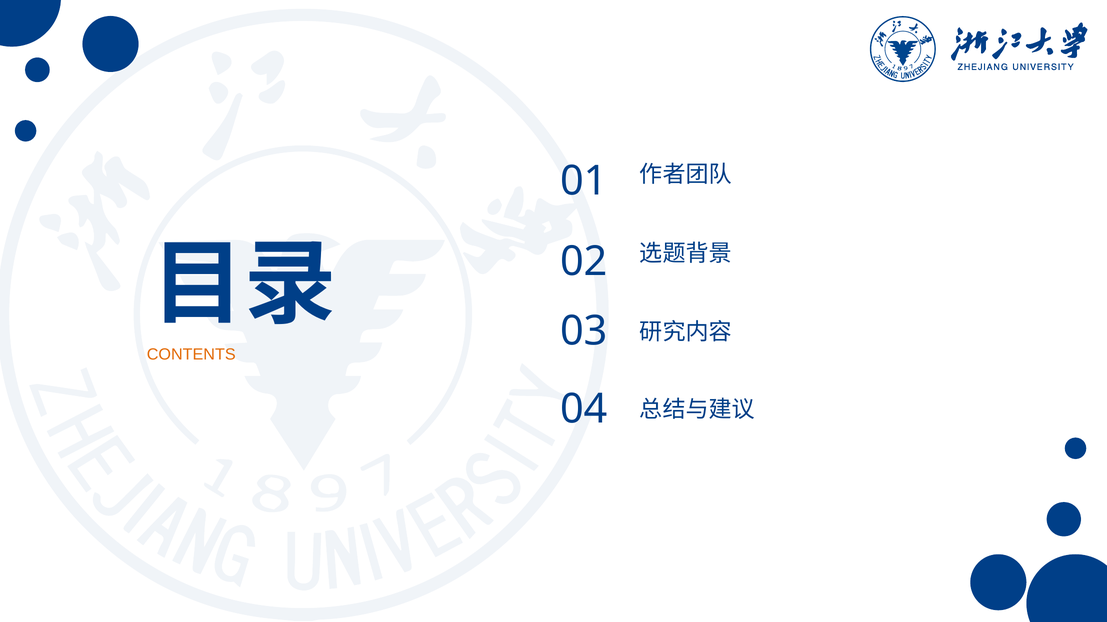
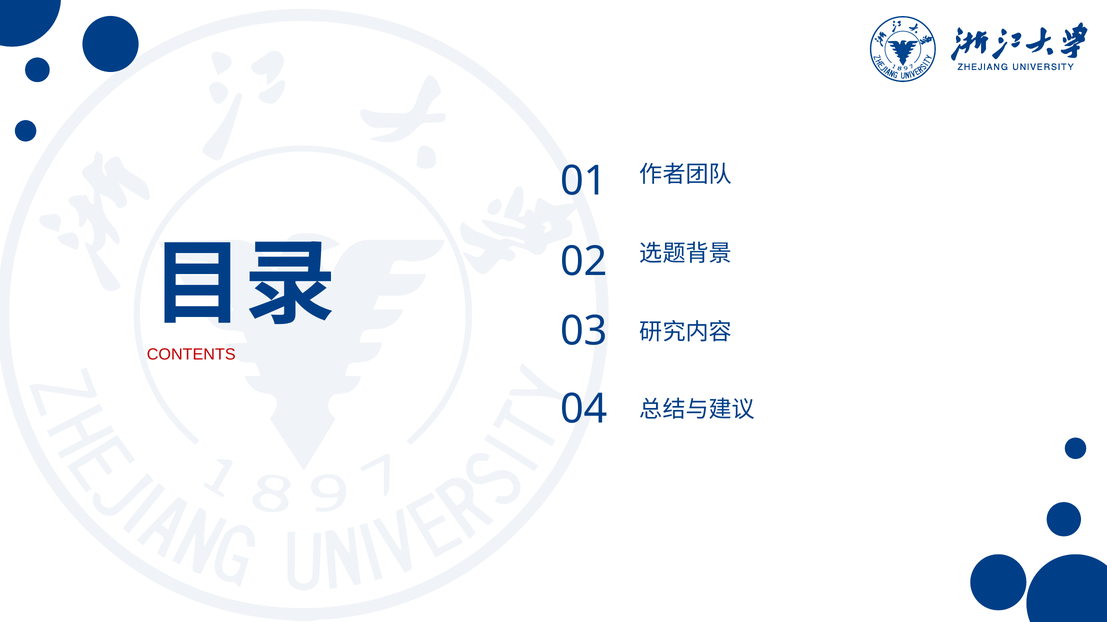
CONTENTS colour: orange -> red
